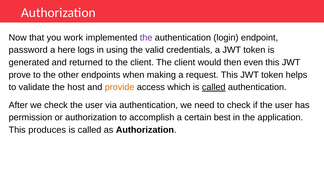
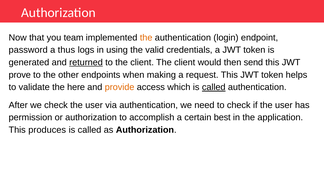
work: work -> team
the at (146, 38) colour: purple -> orange
here: here -> thus
returned underline: none -> present
even: even -> send
host: host -> here
